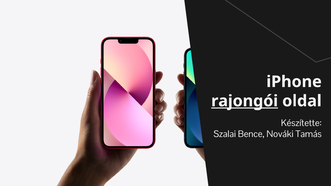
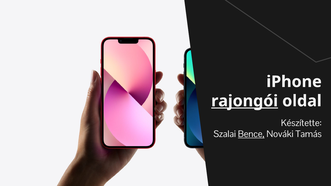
Bence underline: none -> present
